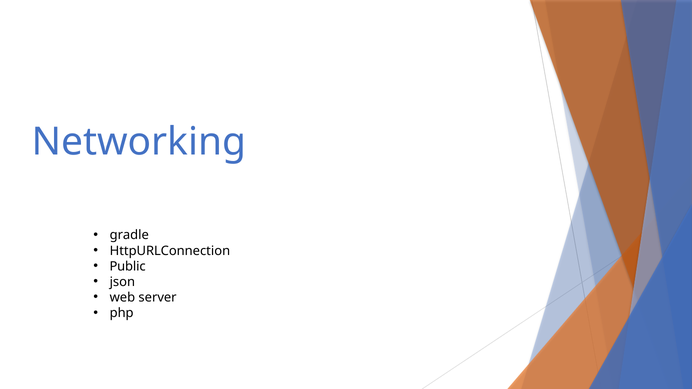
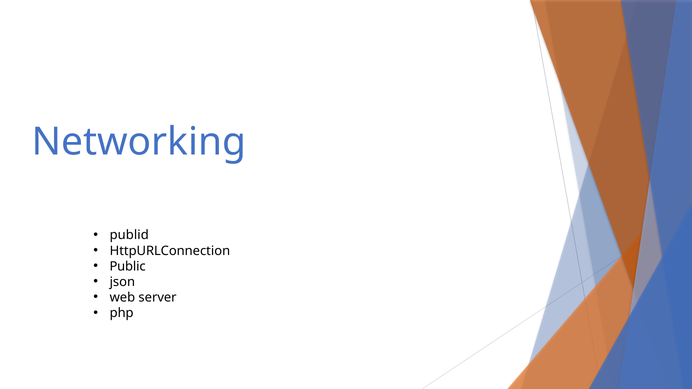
gradle: gradle -> publid
